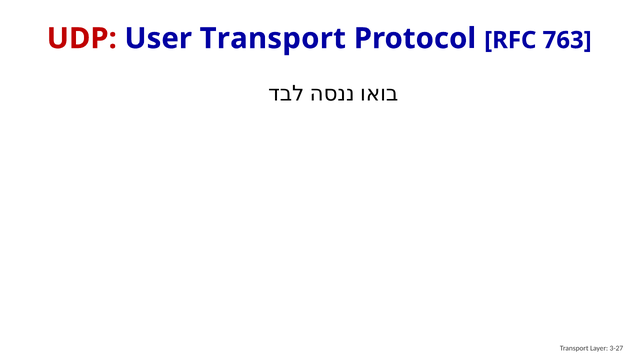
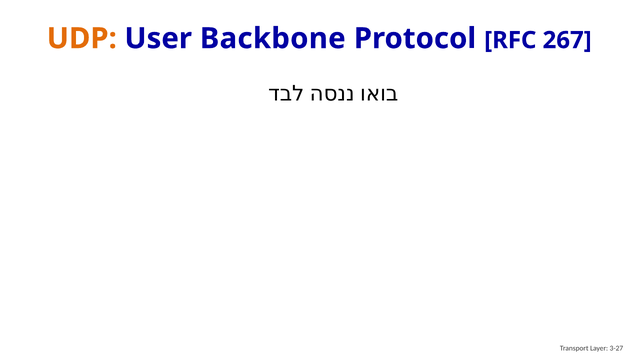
UDP colour: red -> orange
User Transport: Transport -> Backbone
763: 763 -> 267
